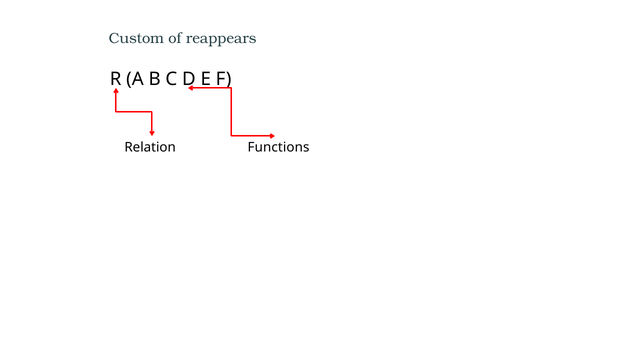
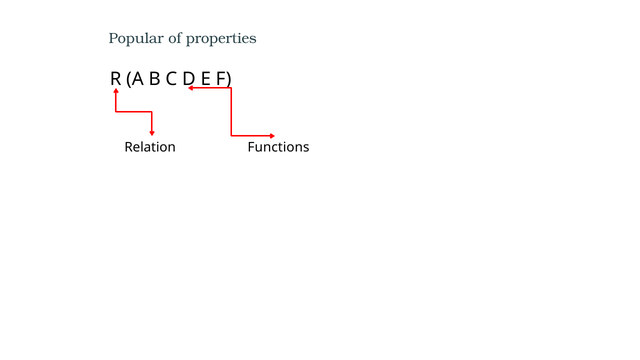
Custom: Custom -> Popular
reappears: reappears -> properties
